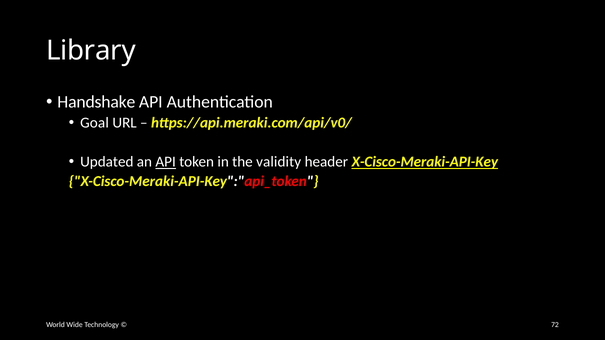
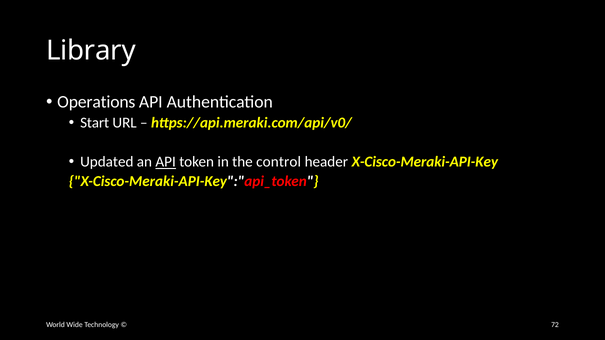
Handshake: Handshake -> Operations
Goal: Goal -> Start
validity: validity -> control
X-Cisco-Meraki-API-Key underline: present -> none
